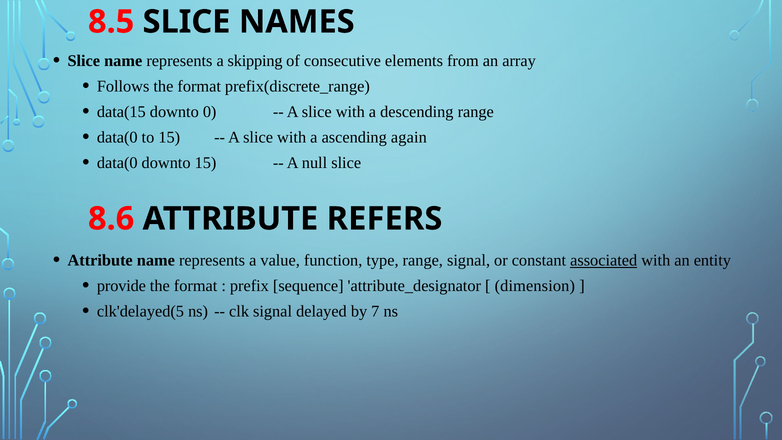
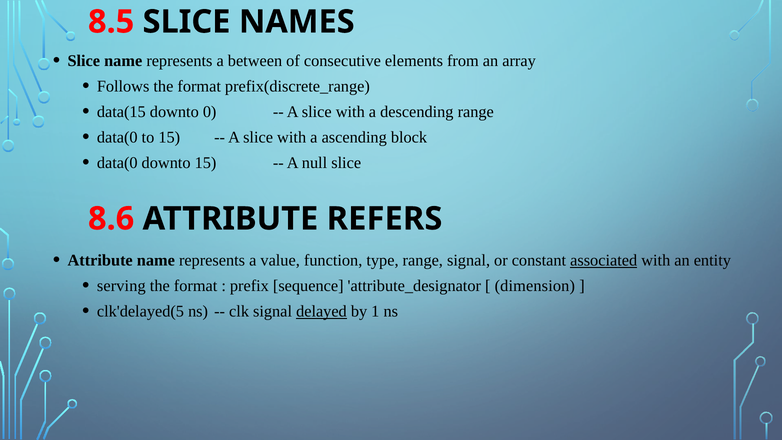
skipping: skipping -> between
again: again -> block
provide: provide -> serving
delayed underline: none -> present
7: 7 -> 1
